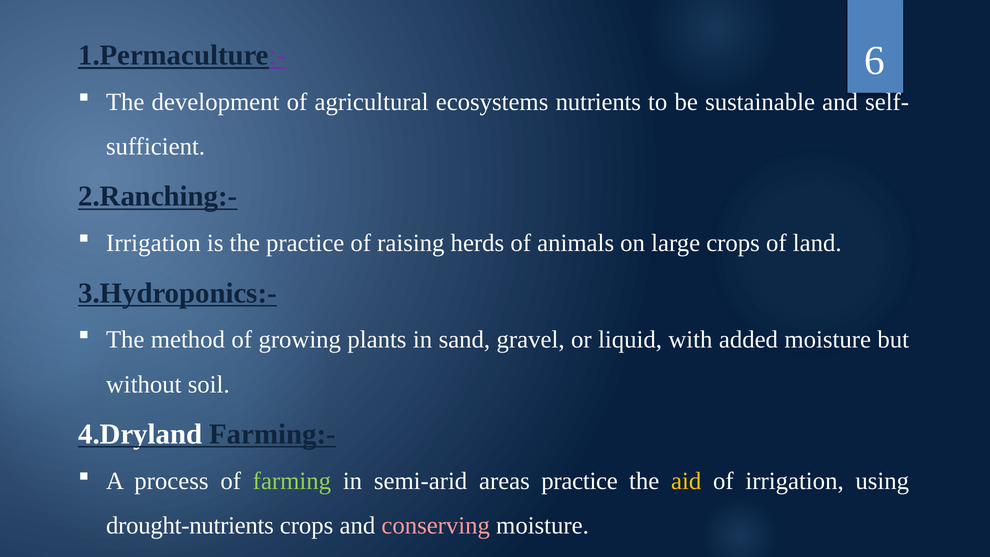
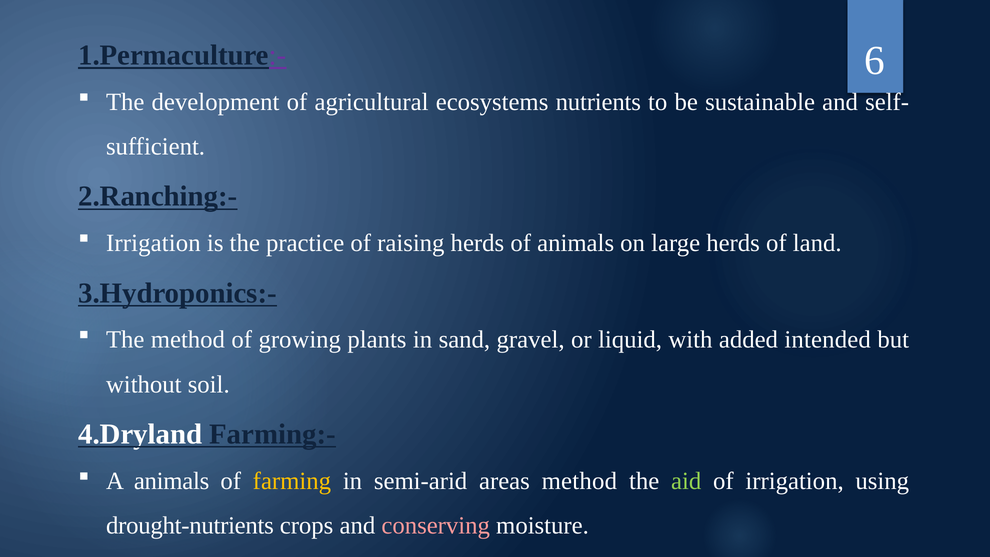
large crops: crops -> herds
added moisture: moisture -> intended
A process: process -> animals
farming colour: light green -> yellow
areas practice: practice -> method
aid colour: yellow -> light green
